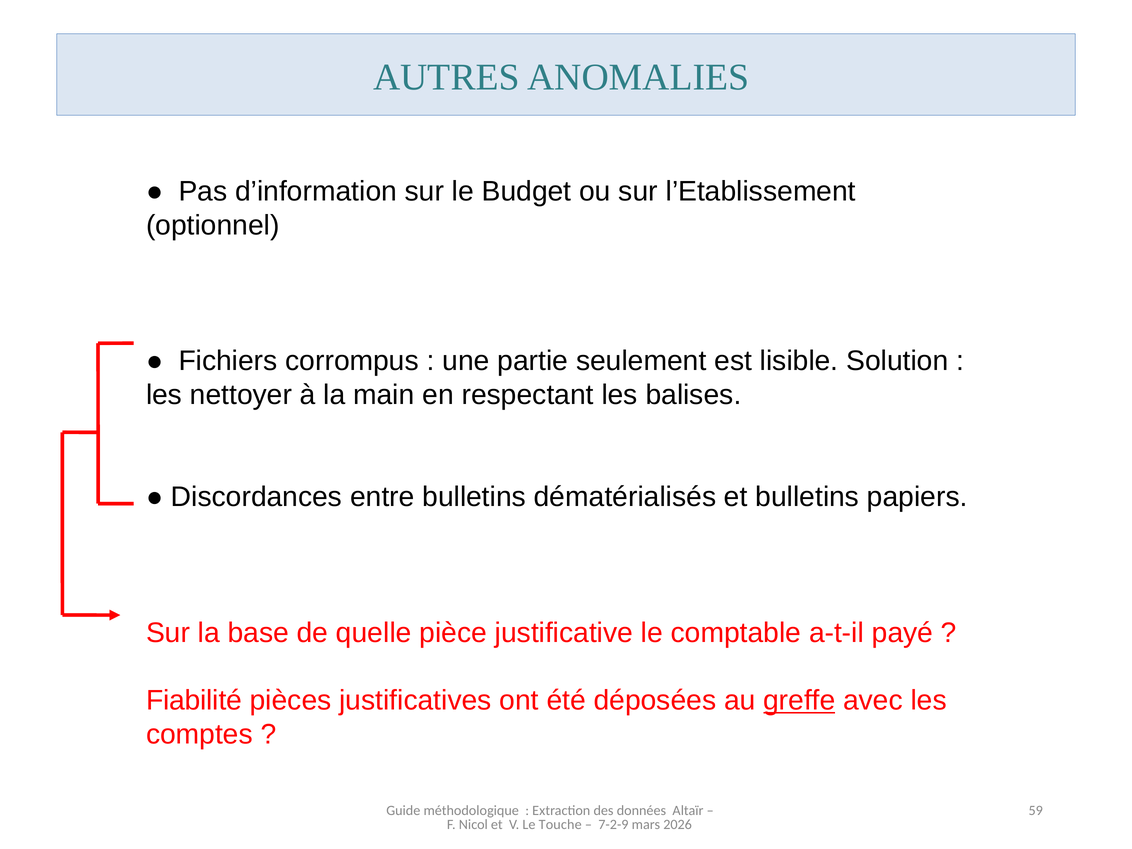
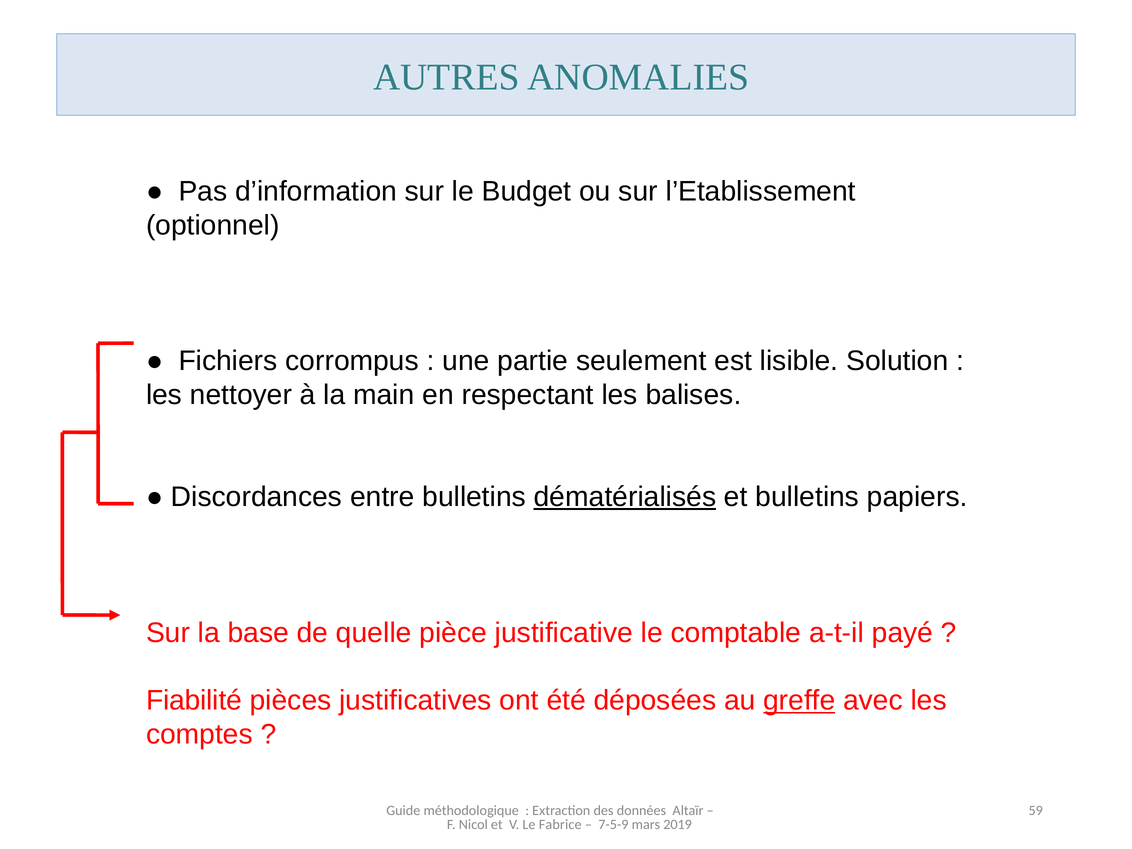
dématérialisés underline: none -> present
Touche: Touche -> Fabrice
7-2-9: 7-2-9 -> 7-5-9
2026: 2026 -> 2019
